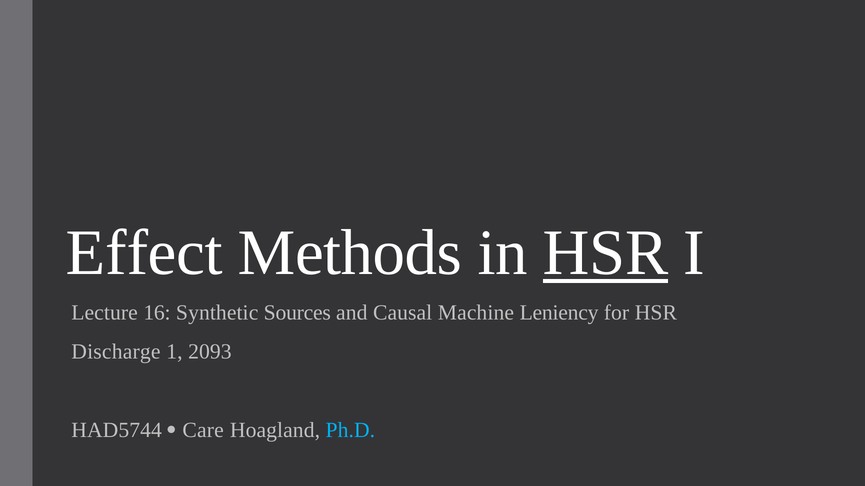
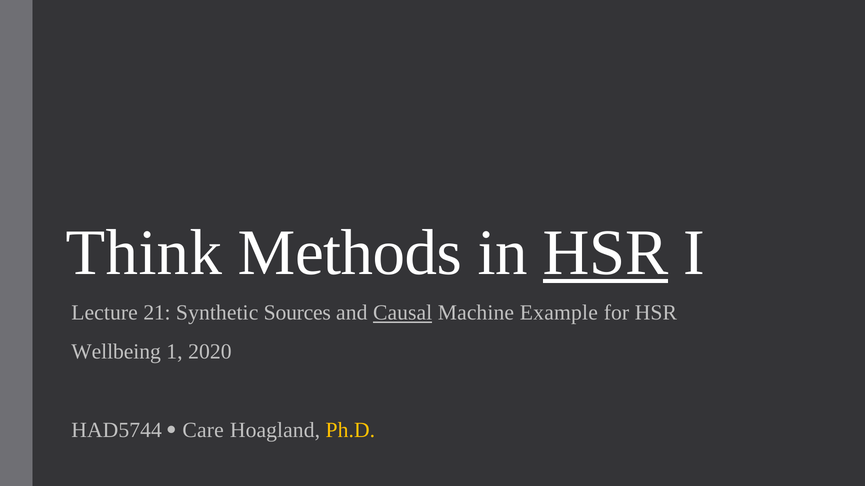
Effect: Effect -> Think
16: 16 -> 21
Causal underline: none -> present
Leniency: Leniency -> Example
Discharge: Discharge -> Wellbeing
2093: 2093 -> 2020
Ph.D colour: light blue -> yellow
